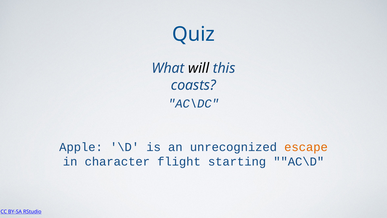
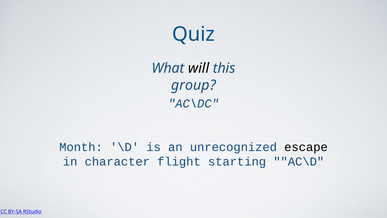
coasts: coasts -> group
Apple: Apple -> Month
escape colour: orange -> black
